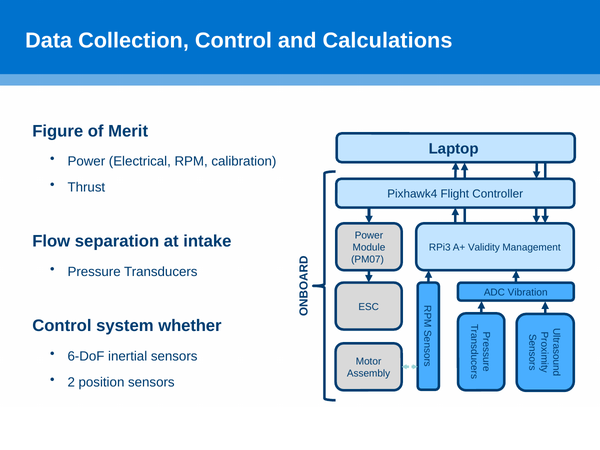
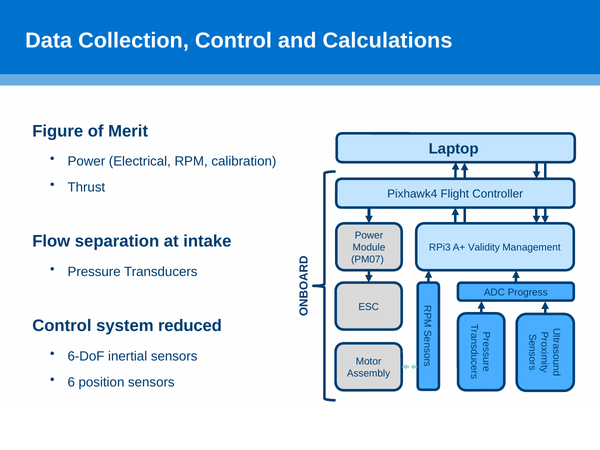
Vibration: Vibration -> Progress
whether: whether -> reduced
2: 2 -> 6
